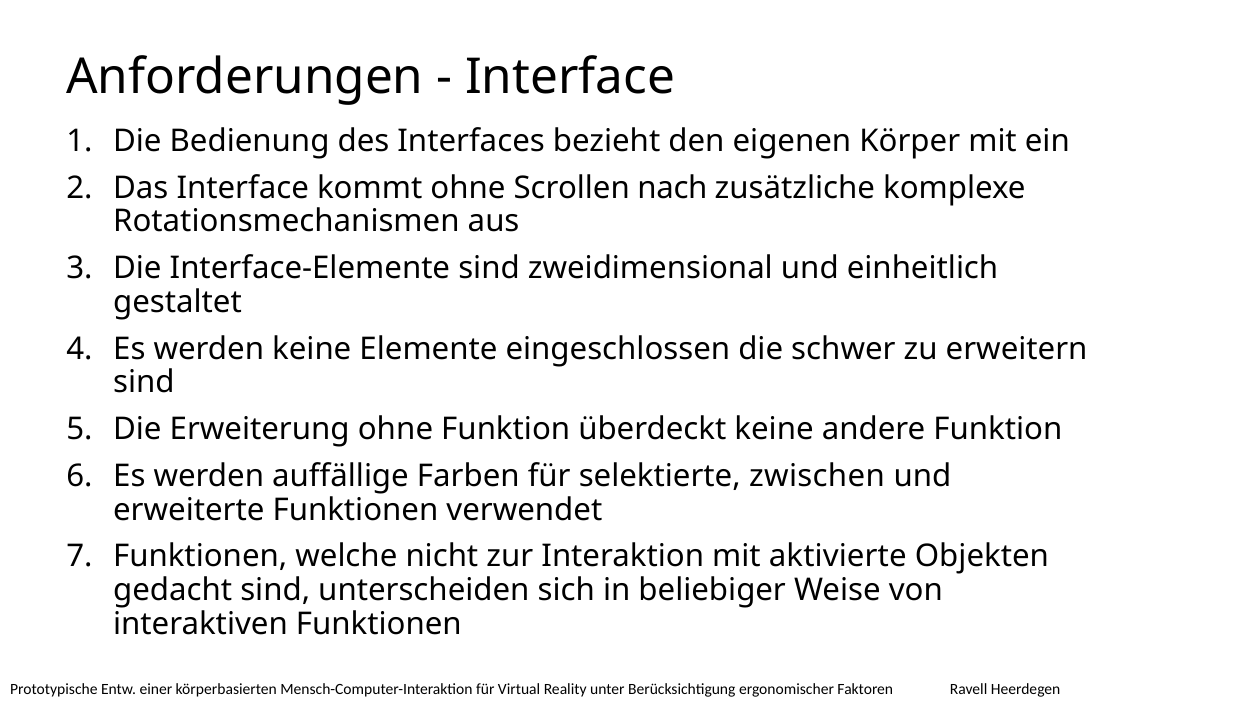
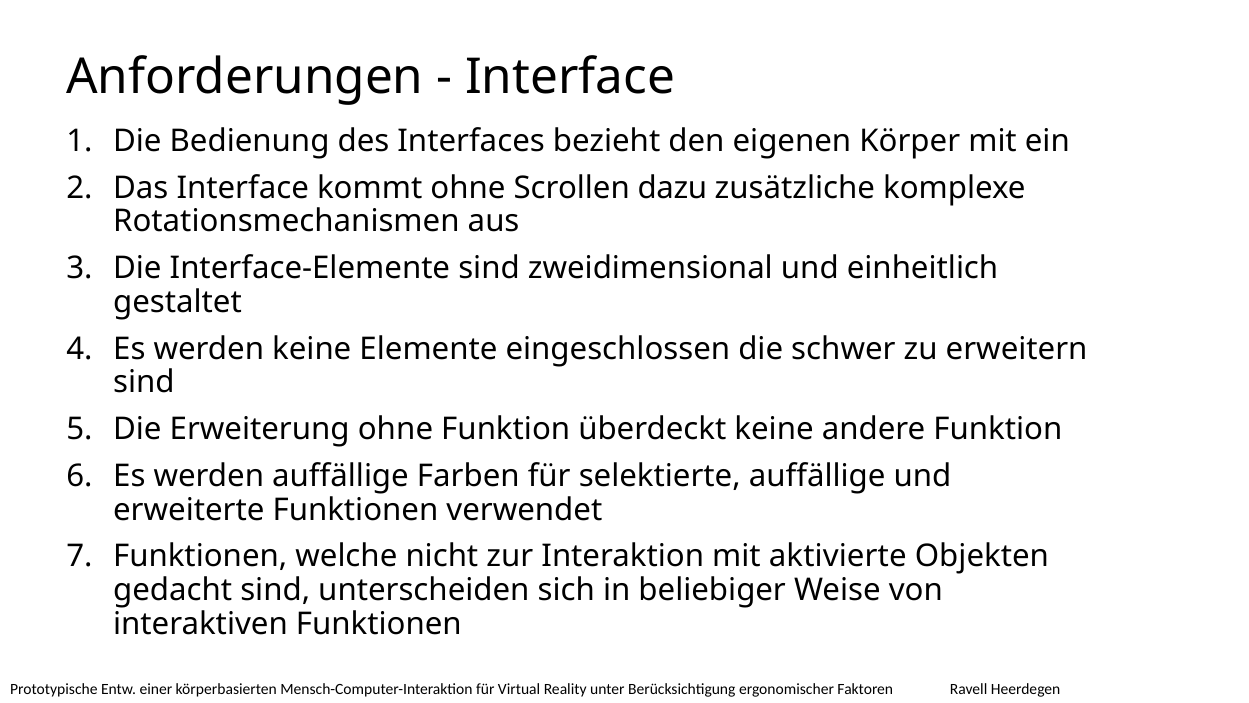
nach: nach -> dazu
selektierte zwischen: zwischen -> auffällige
